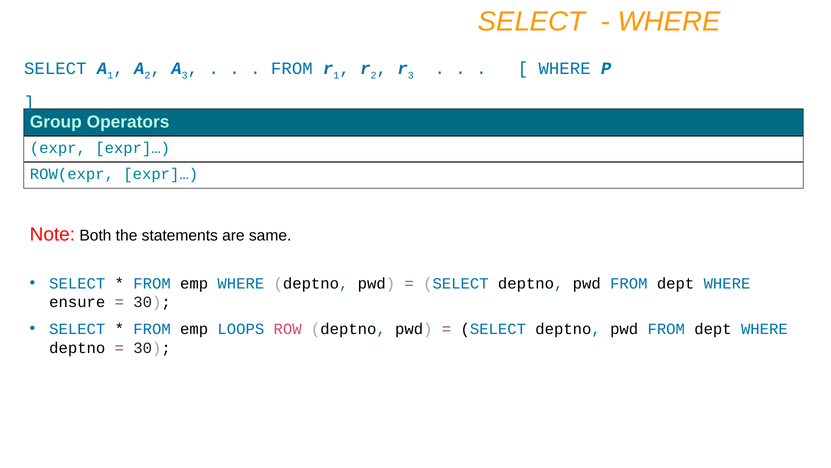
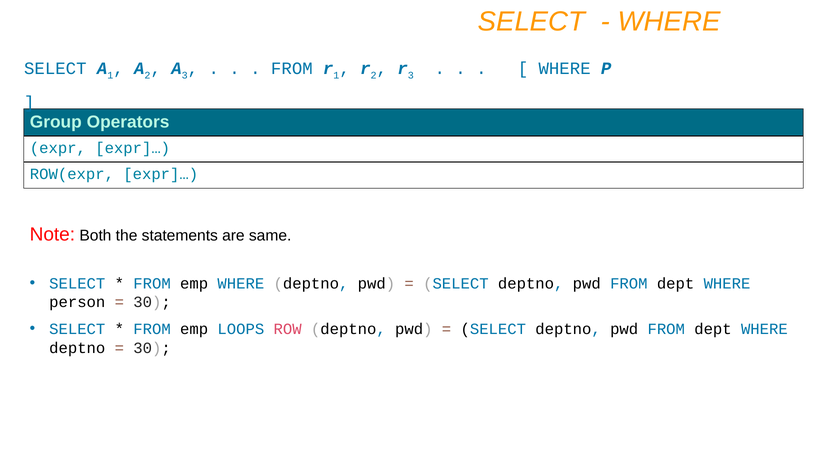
ensure: ensure -> person
